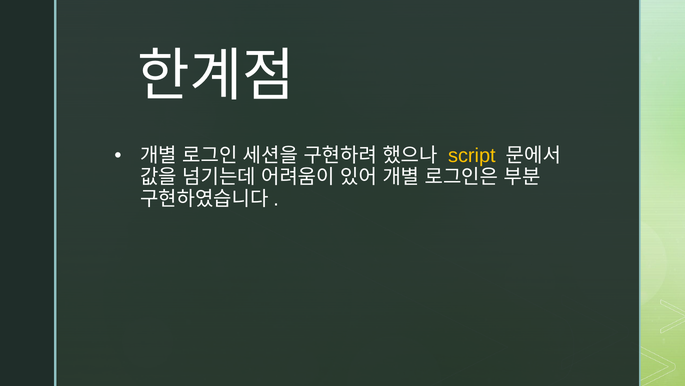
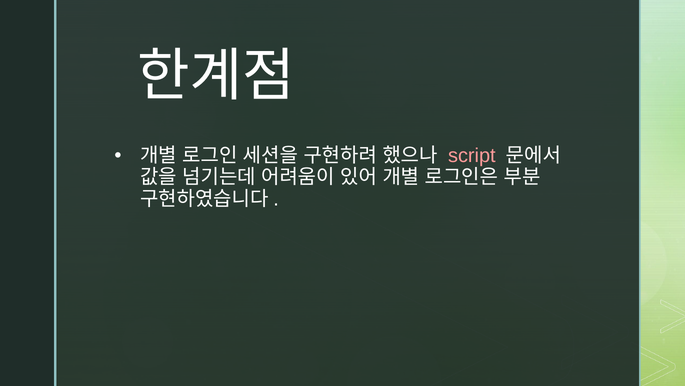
script colour: yellow -> pink
